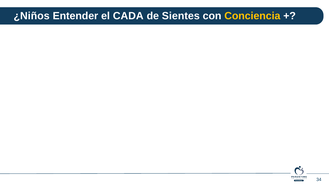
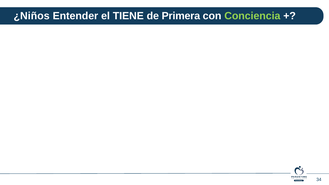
CADA: CADA -> TIENE
Sientes: Sientes -> Primera
Conciencia colour: yellow -> light green
